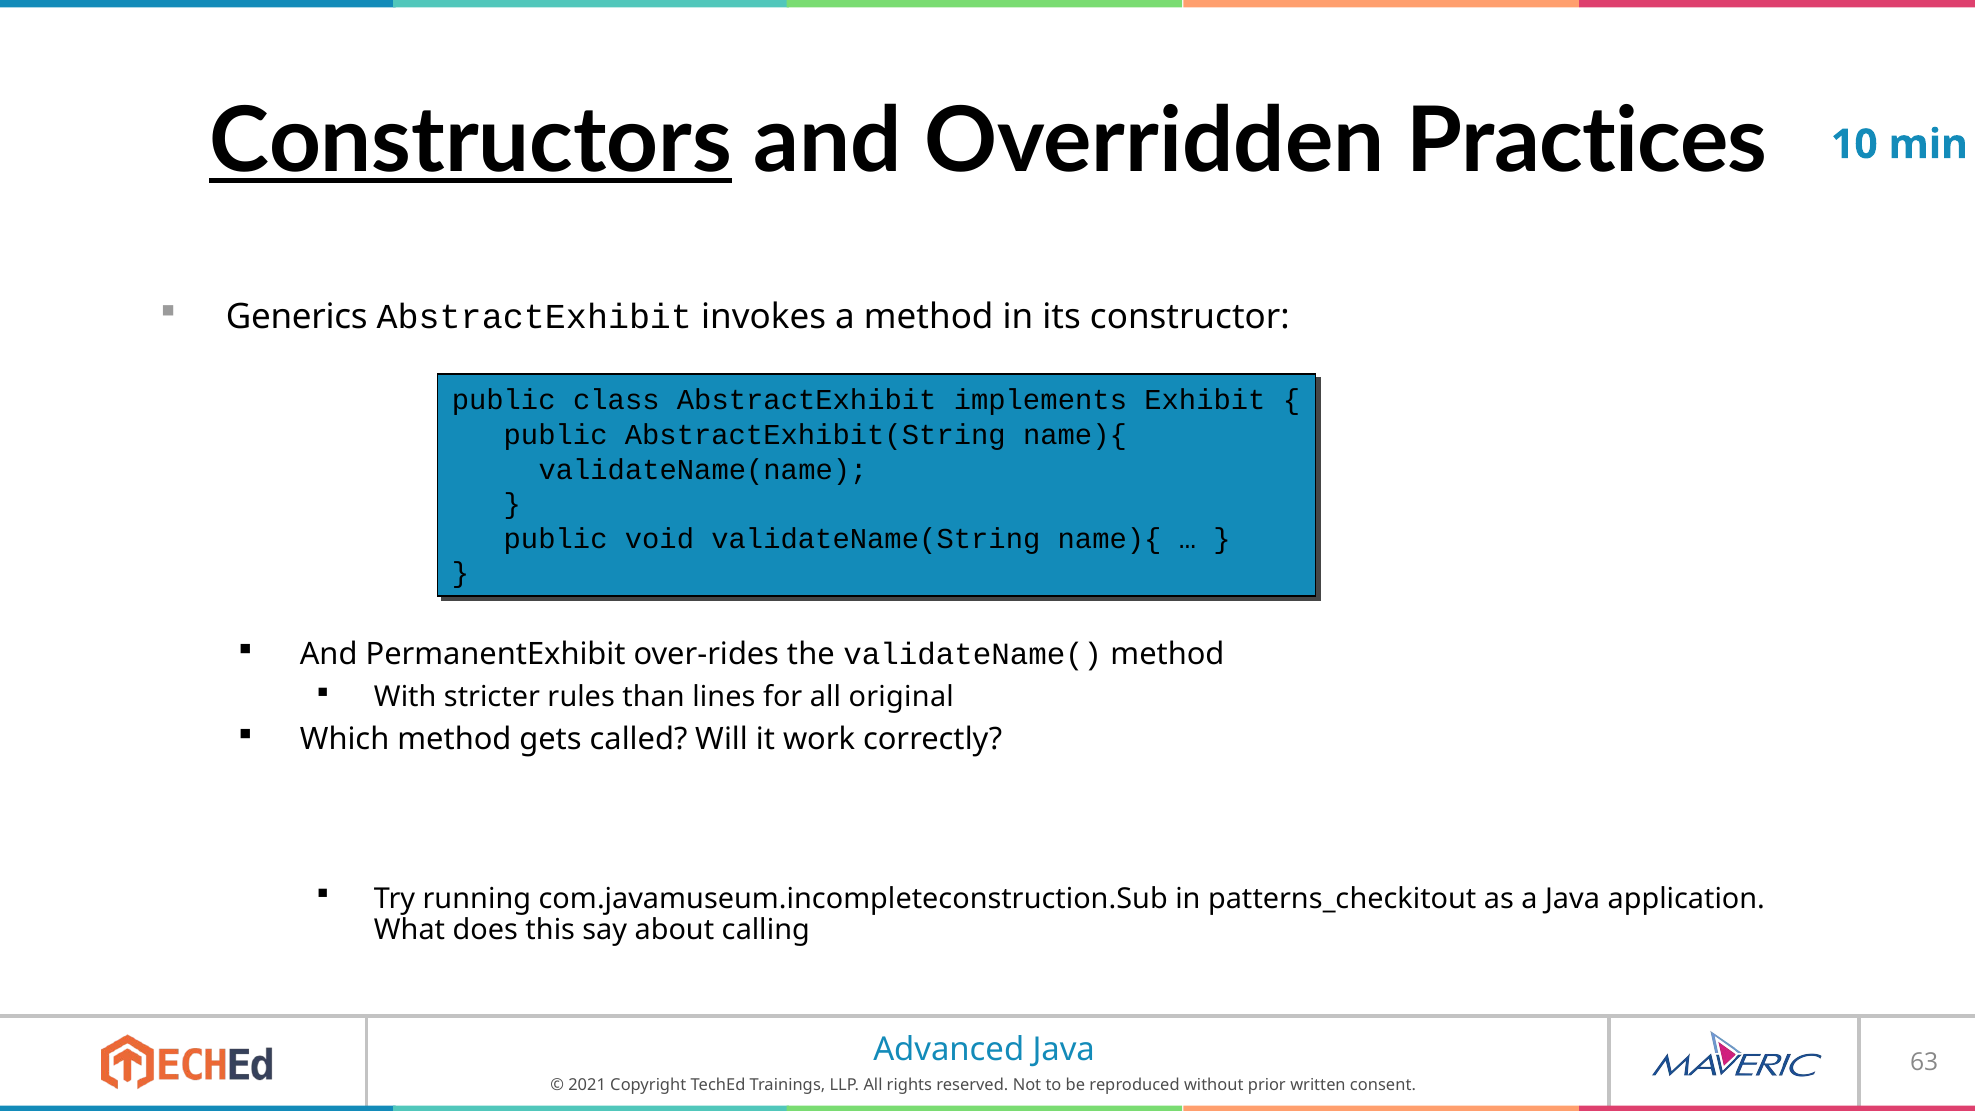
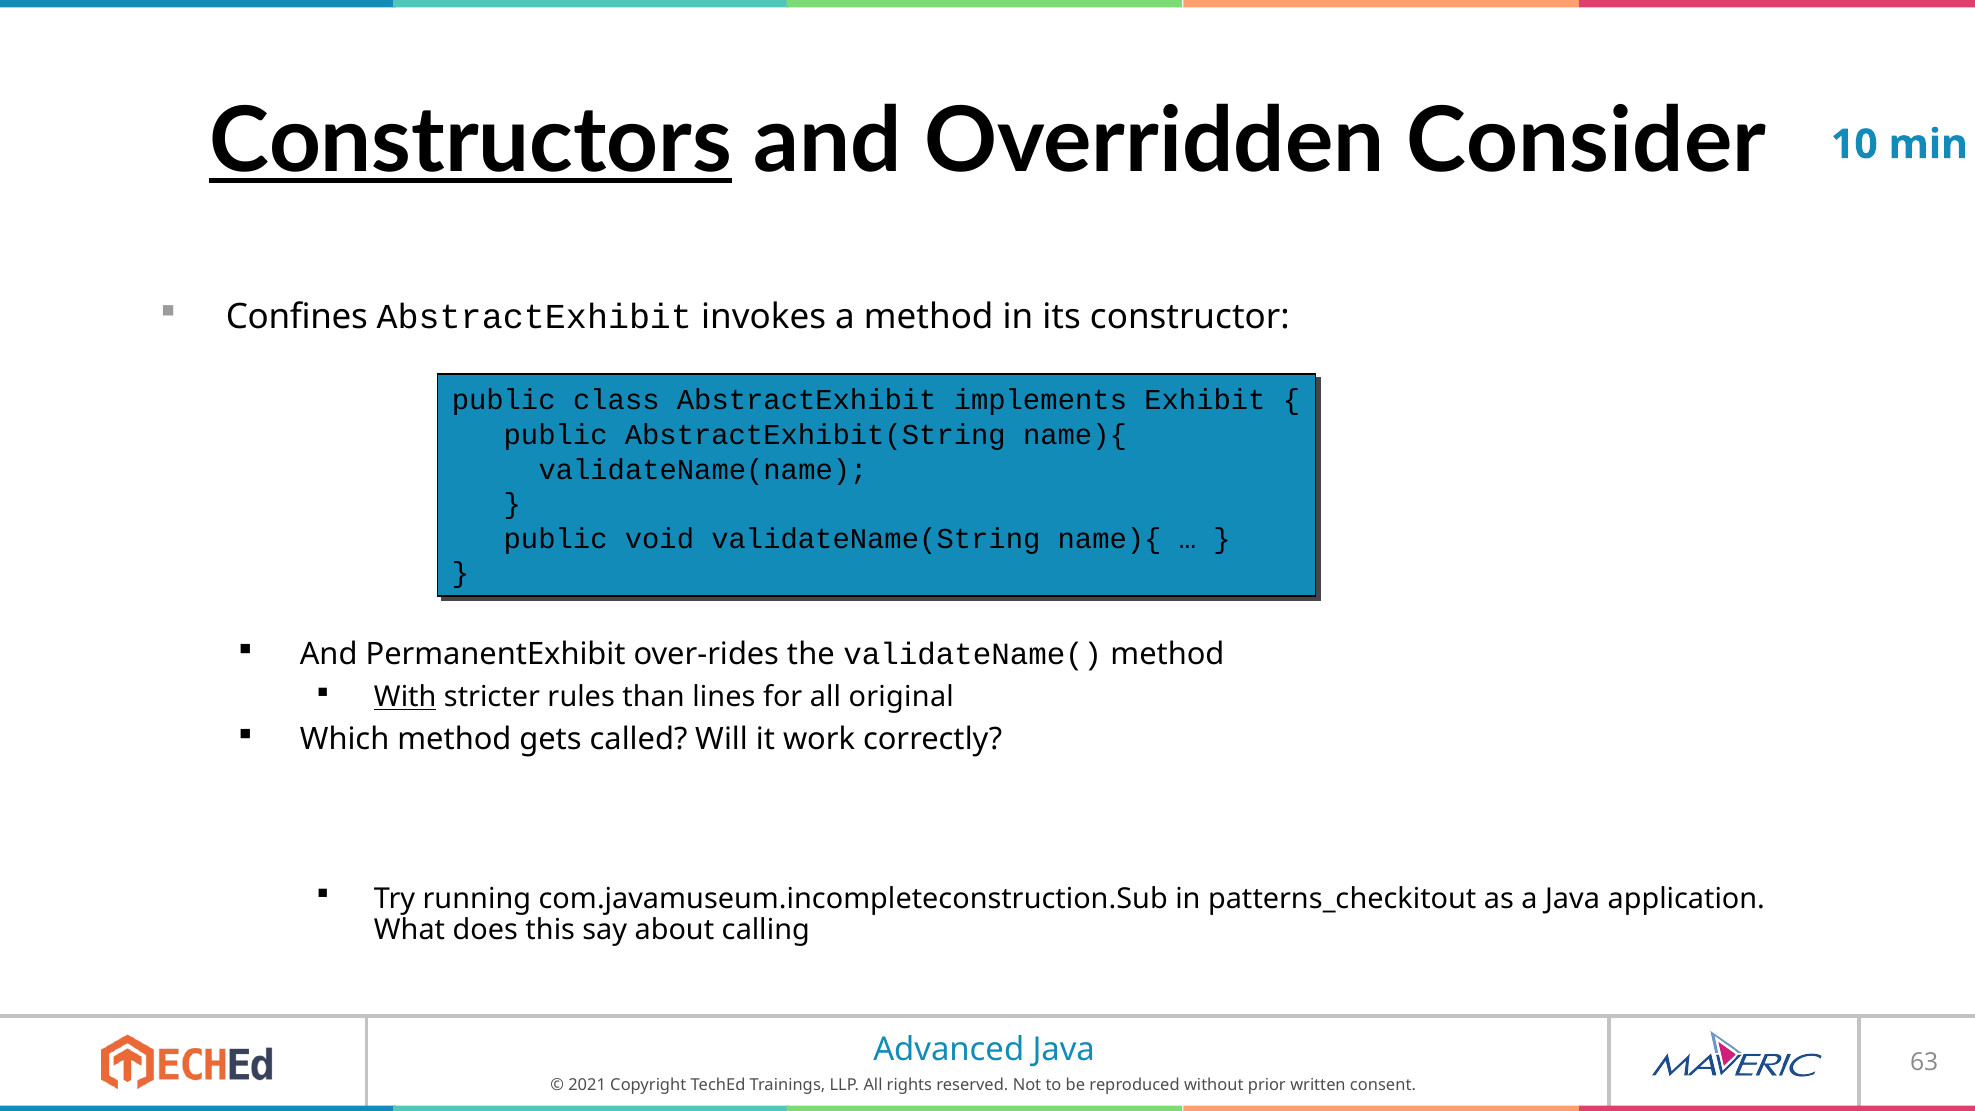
Practices: Practices -> Consider
Generics: Generics -> Confines
With underline: none -> present
